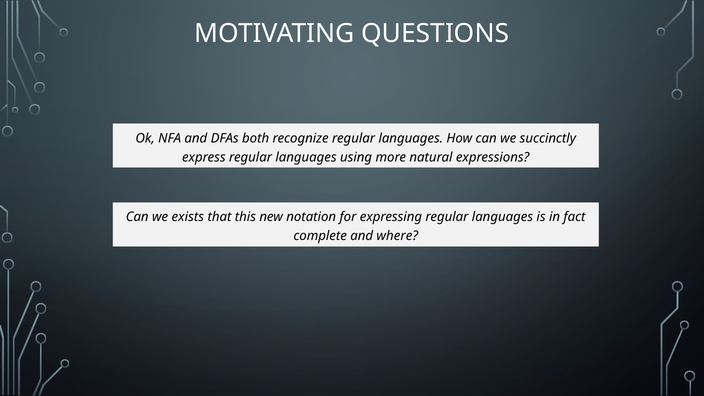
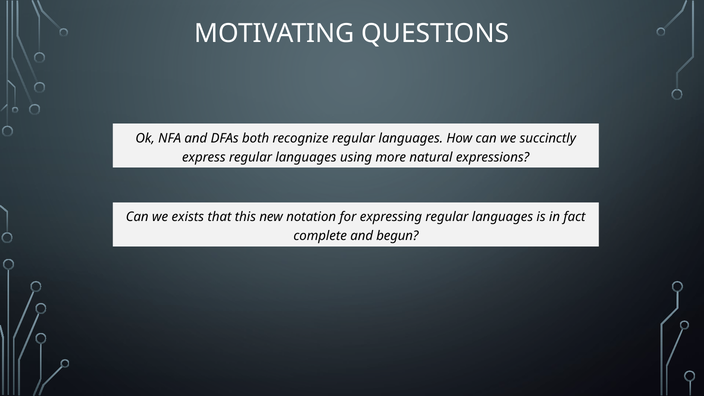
where: where -> begun
